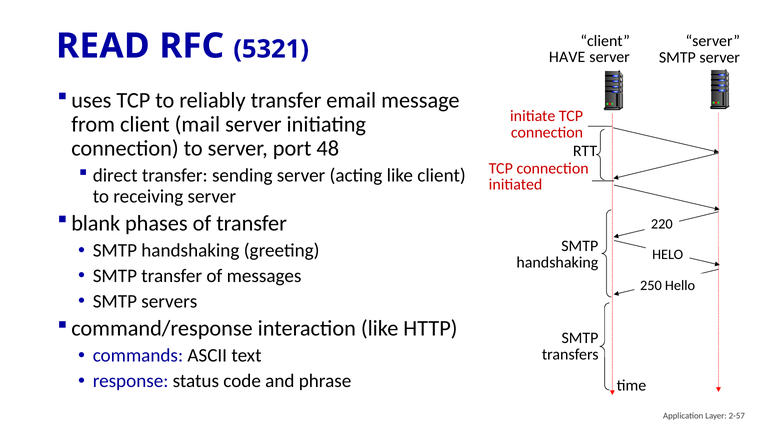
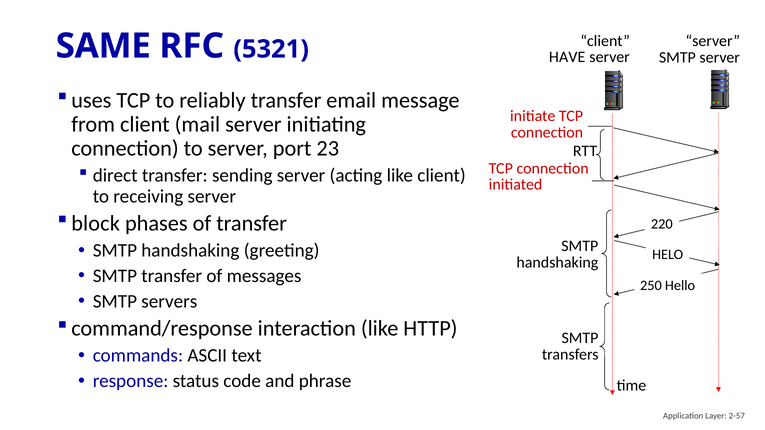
READ: READ -> SAME
48: 48 -> 23
blank: blank -> block
